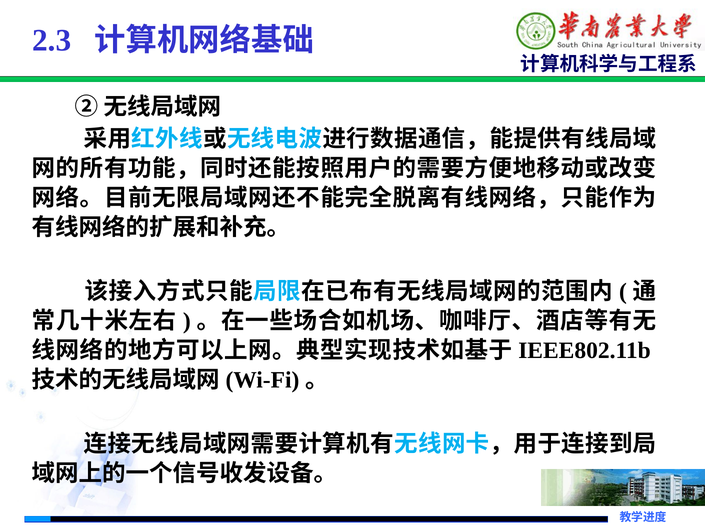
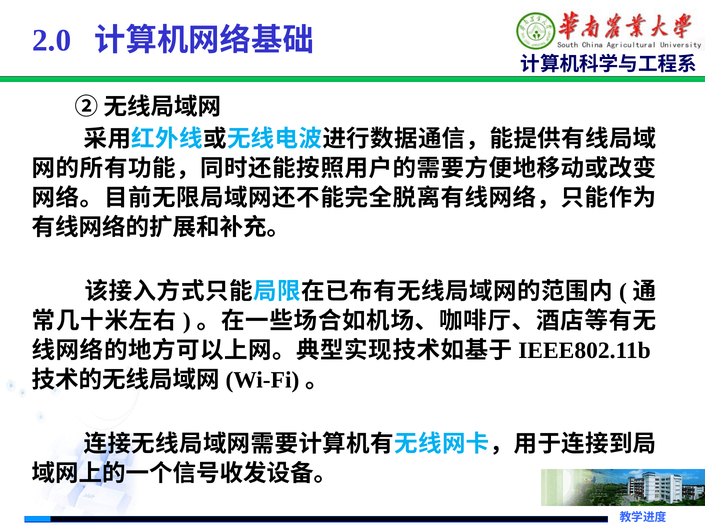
2.3: 2.3 -> 2.0
